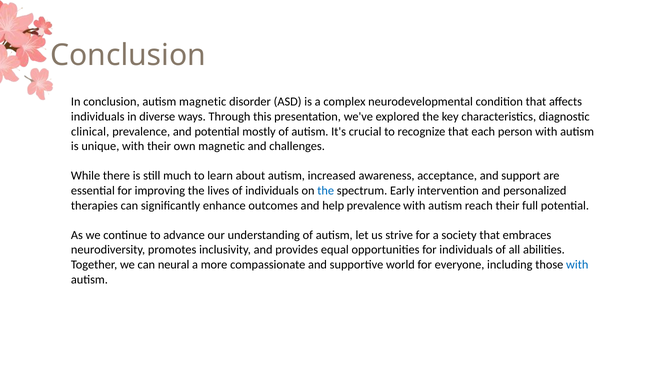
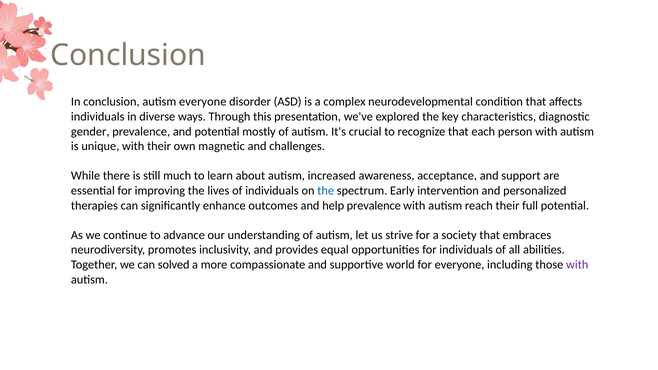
autism magnetic: magnetic -> everyone
clinical: clinical -> gender
neural: neural -> solved
with at (577, 265) colour: blue -> purple
